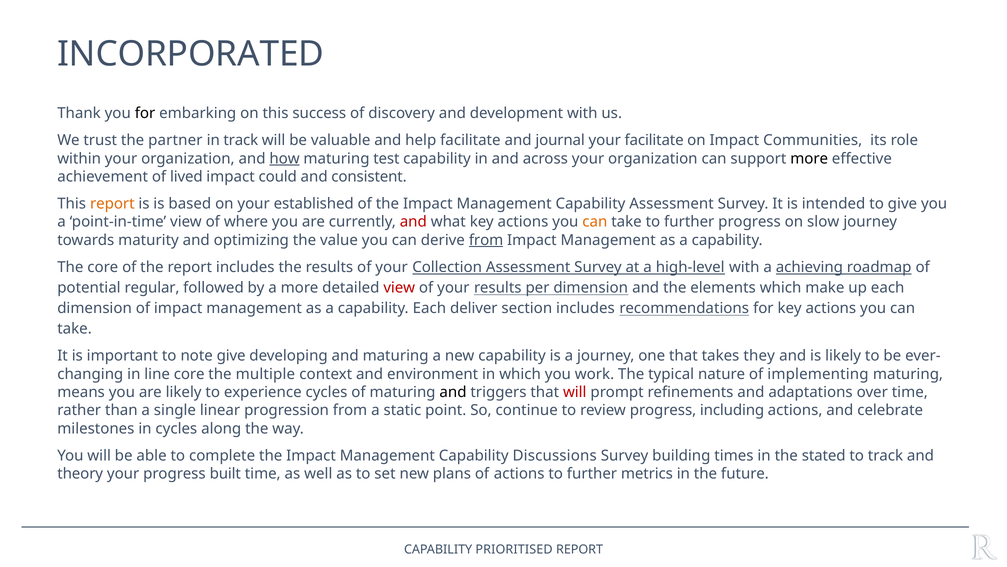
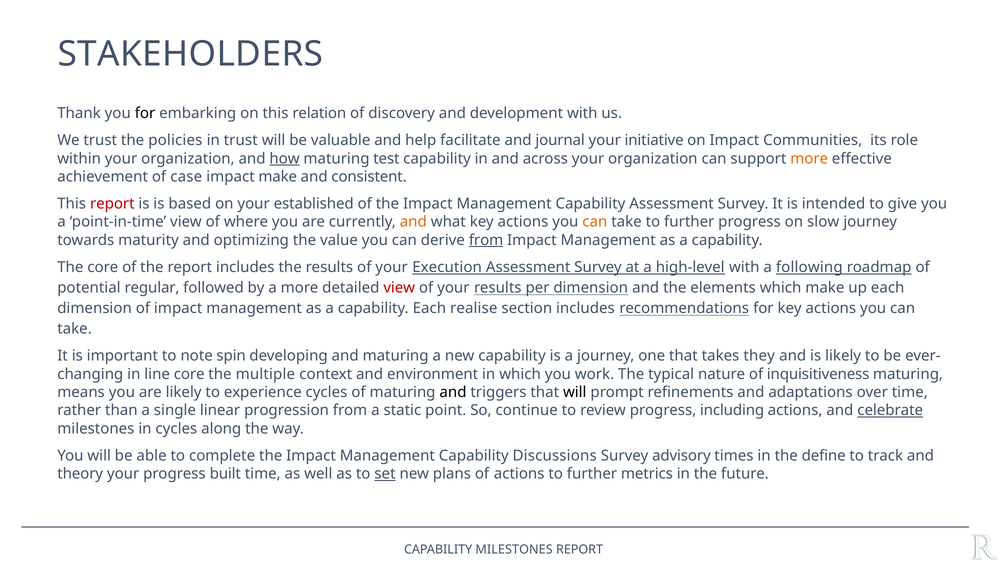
INCORPORATED: INCORPORATED -> STAKEHOLDERS
success: success -> relation
partner: partner -> policies
in track: track -> trust
your facilitate: facilitate -> initiative
more at (809, 158) colour: black -> orange
lived: lived -> case
impact could: could -> make
report at (112, 204) colour: orange -> red
and at (413, 222) colour: red -> orange
Collection: Collection -> Execution
achieving: achieving -> following
deliver: deliver -> realise
note give: give -> spin
implementing: implementing -> inquisitiveness
will at (575, 392) colour: red -> black
celebrate underline: none -> present
building: building -> advisory
stated: stated -> define
set underline: none -> present
CAPABILITY PRIORITISED: PRIORITISED -> MILESTONES
